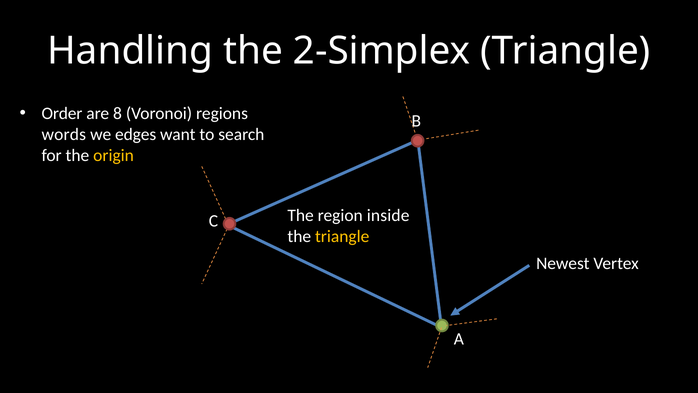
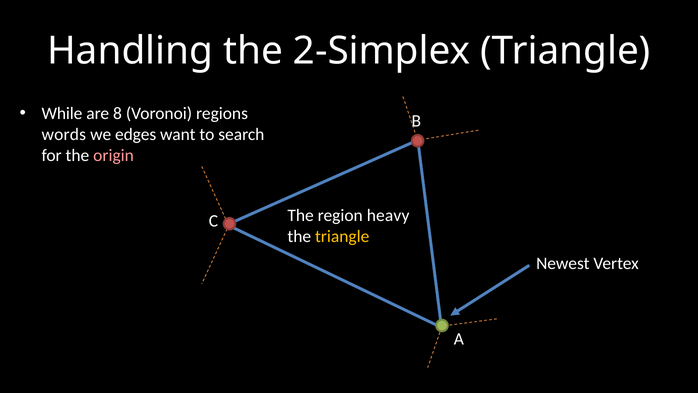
Order: Order -> While
origin colour: yellow -> pink
inside: inside -> heavy
